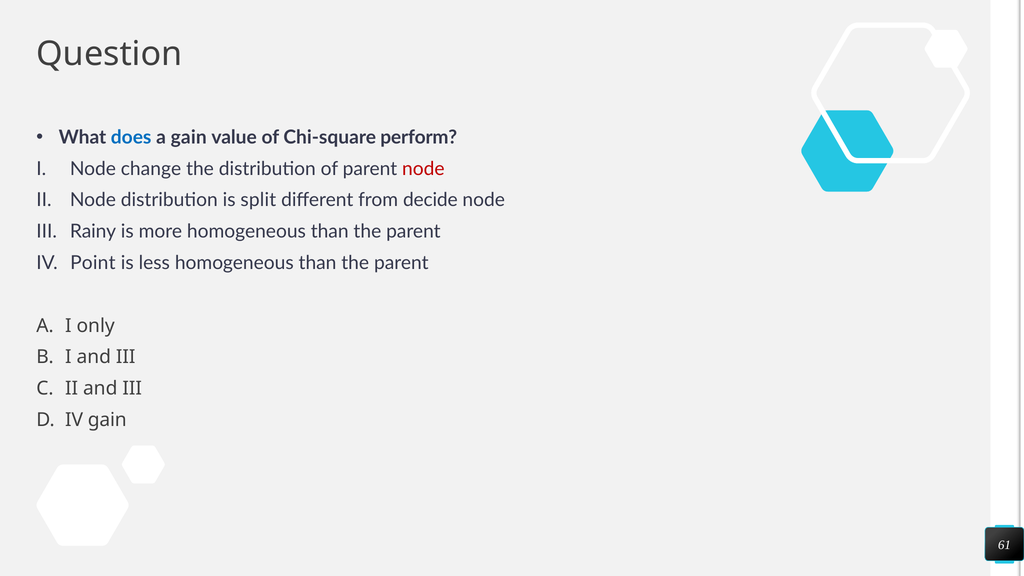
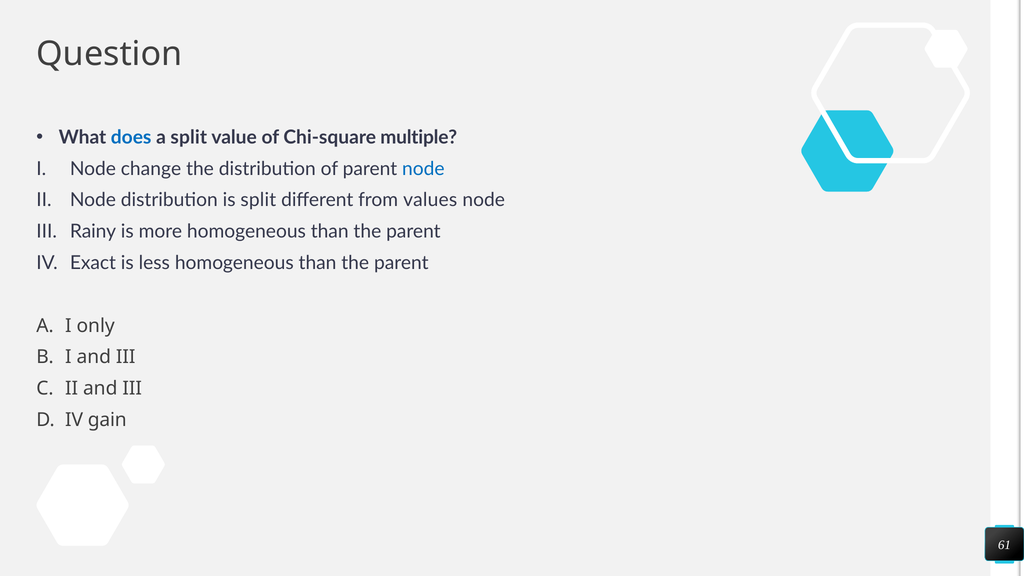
a gain: gain -> split
perform: perform -> multiple
node at (423, 169) colour: red -> blue
decide: decide -> values
Point: Point -> Exact
